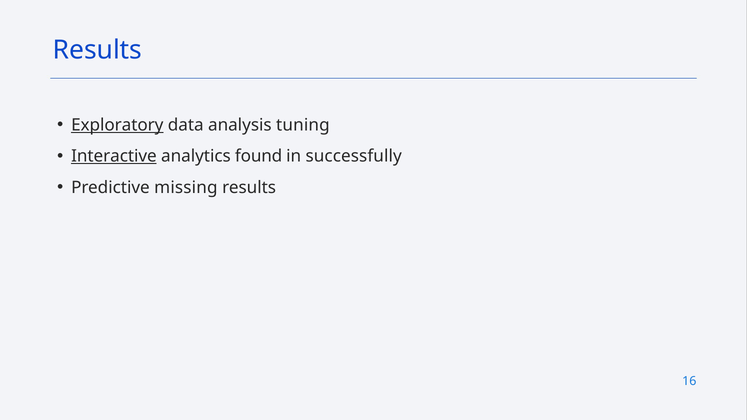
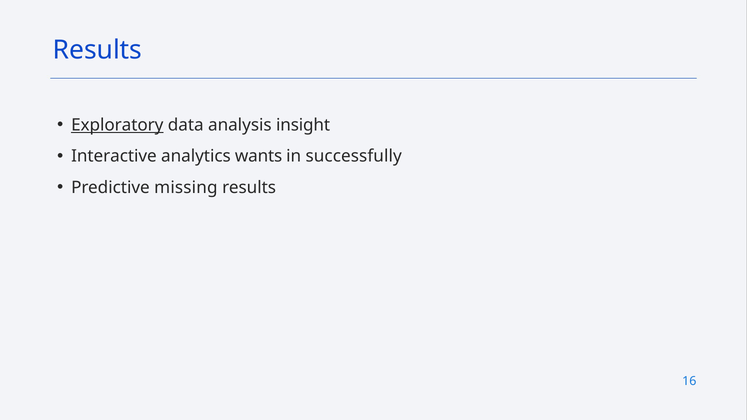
tuning: tuning -> insight
Interactive underline: present -> none
found: found -> wants
